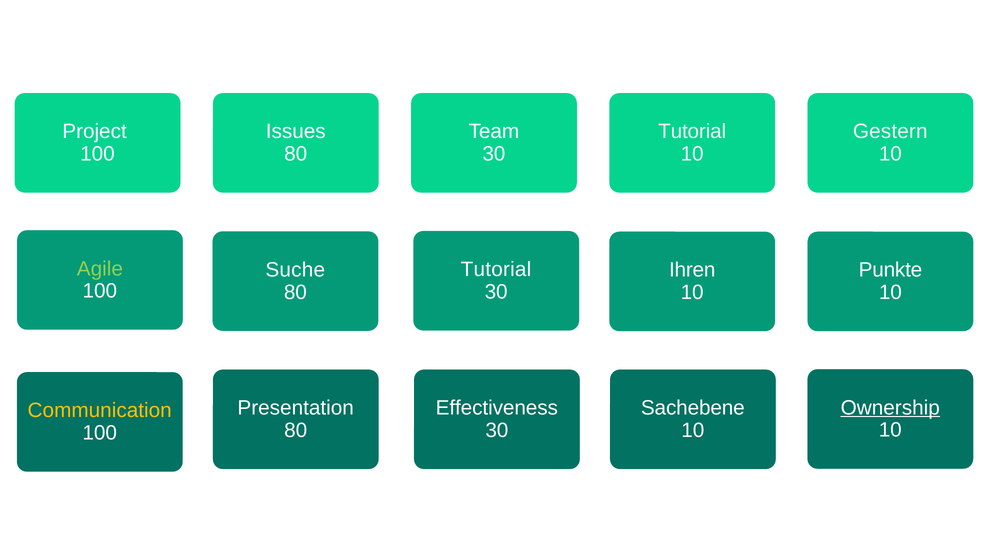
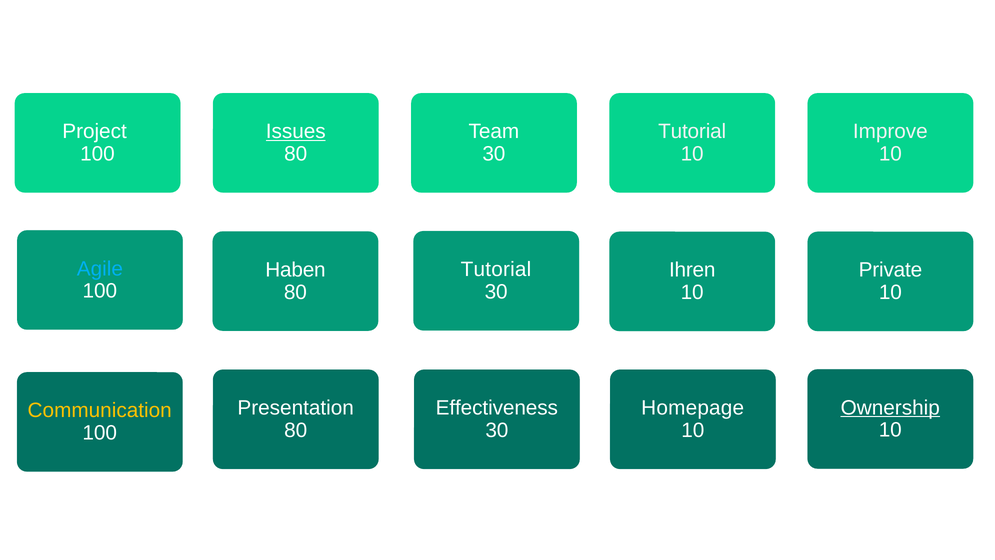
Issues underline: none -> present
Gestern: Gestern -> Improve
Agile colour: light green -> light blue
Suche: Suche -> Haben
Punkte: Punkte -> Private
Sachebene: Sachebene -> Homepage
